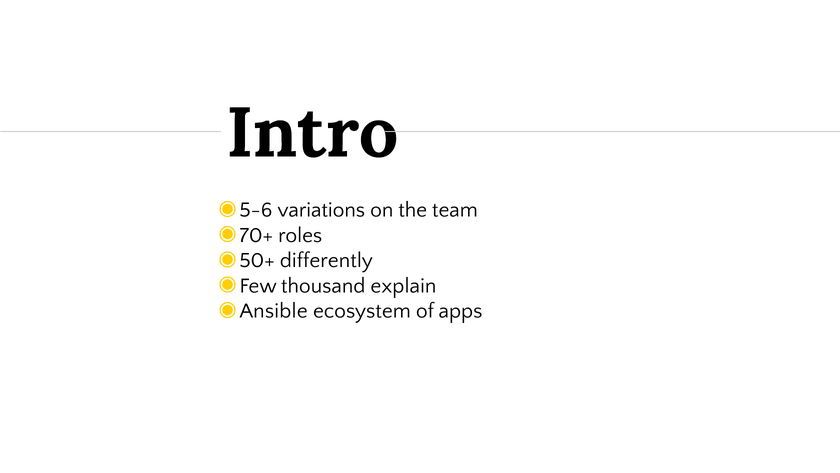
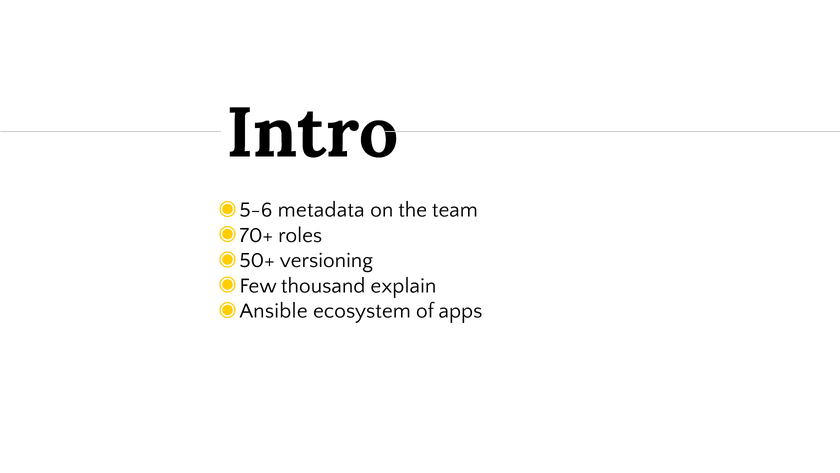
variations: variations -> metadata
differently: differently -> versioning
